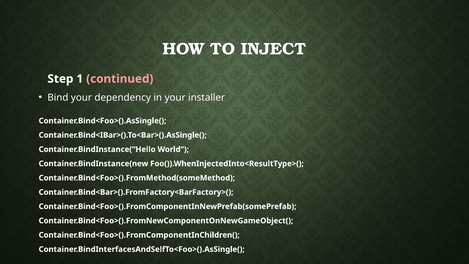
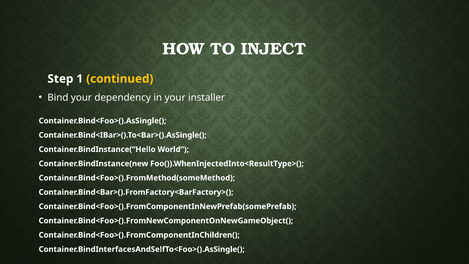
continued colour: pink -> yellow
